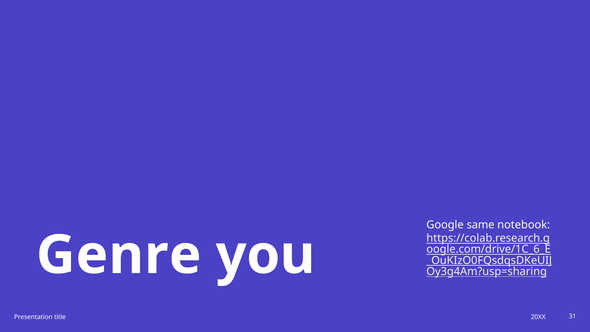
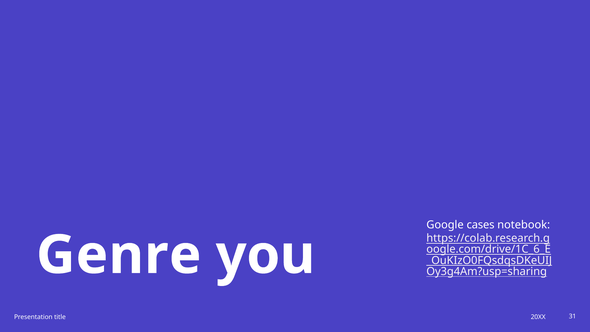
same: same -> cases
